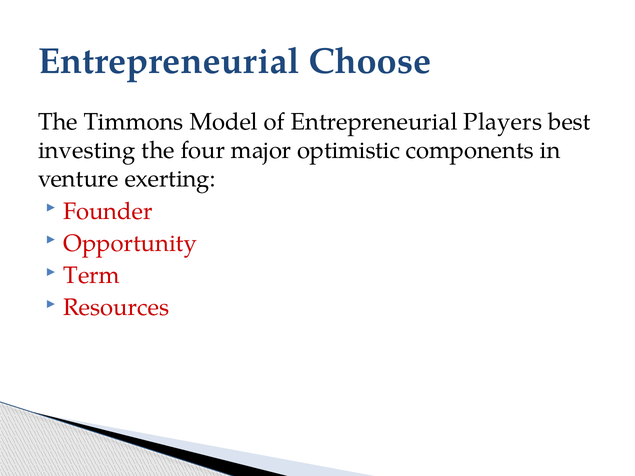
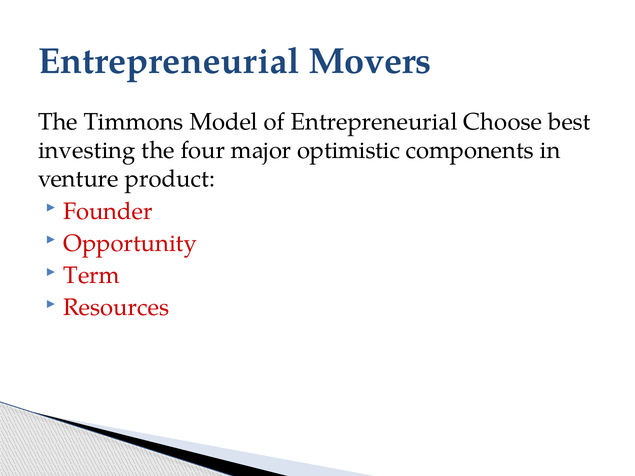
Choose: Choose -> Movers
Players: Players -> Choose
exerting: exerting -> product
